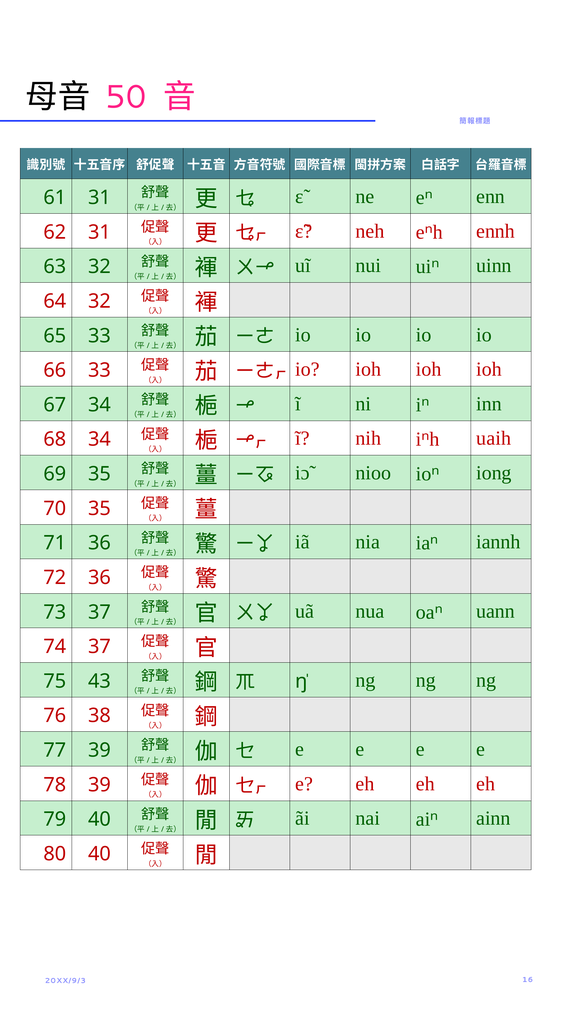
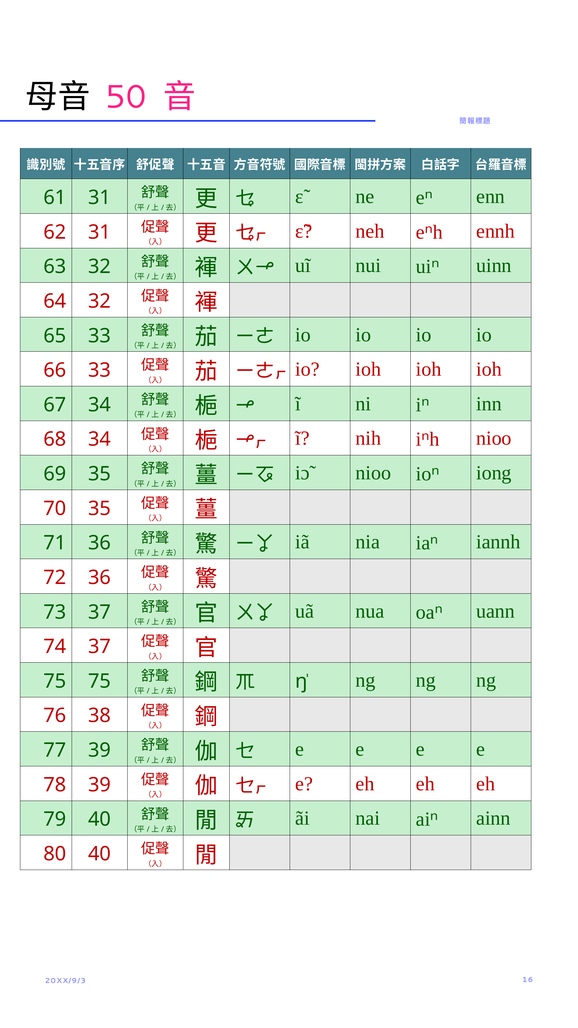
uaih at (494, 438): uaih -> nioo
75 43: 43 -> 75
